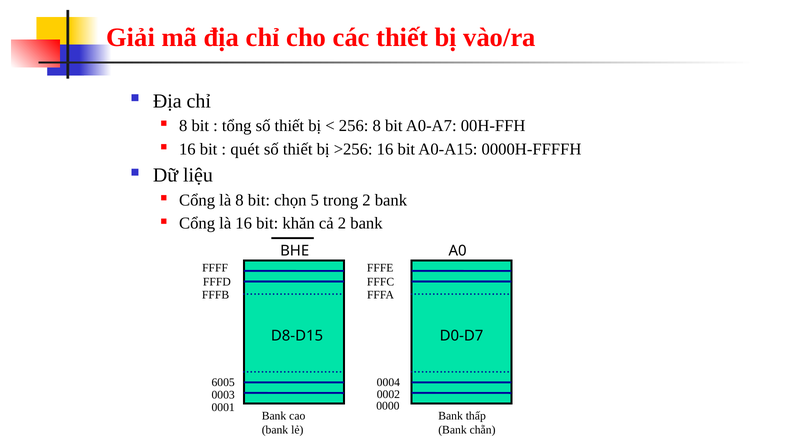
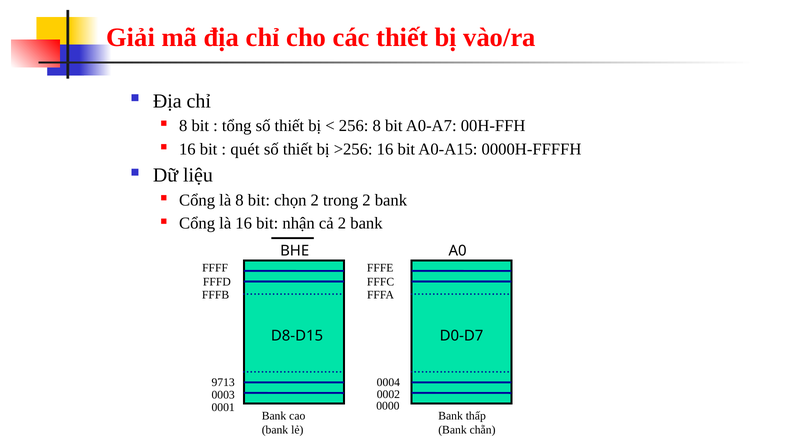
chọn 5: 5 -> 2
khăn: khăn -> nhận
6005: 6005 -> 9713
